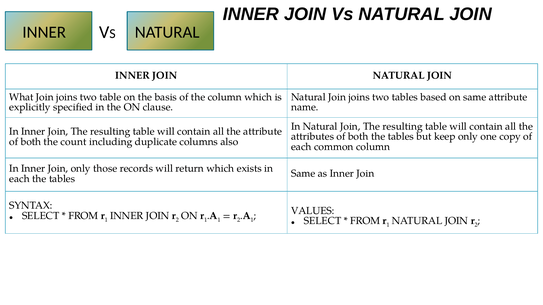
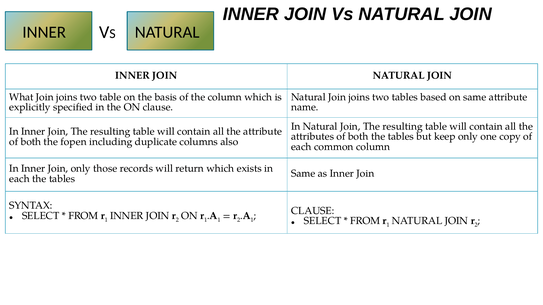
count: count -> fopen
VALUES at (313, 211): VALUES -> CLAUSE
